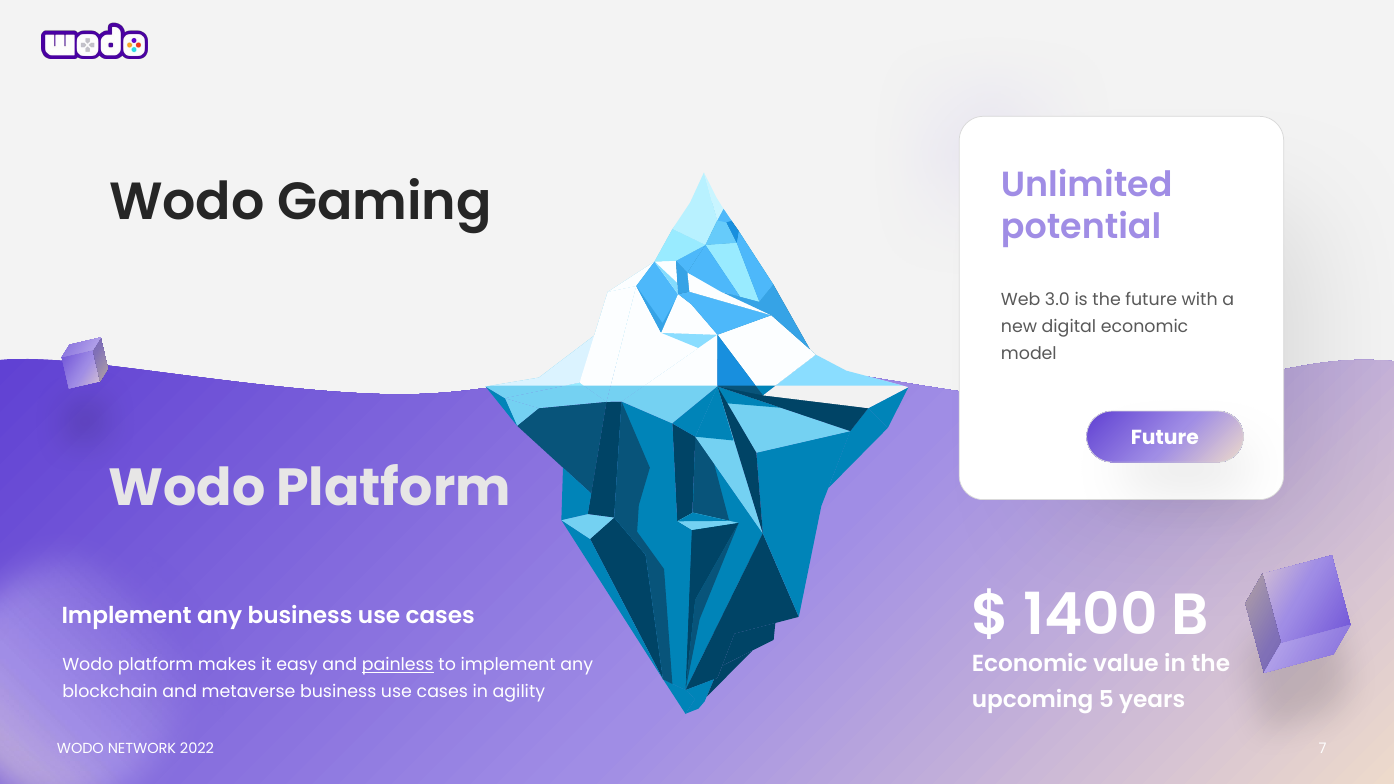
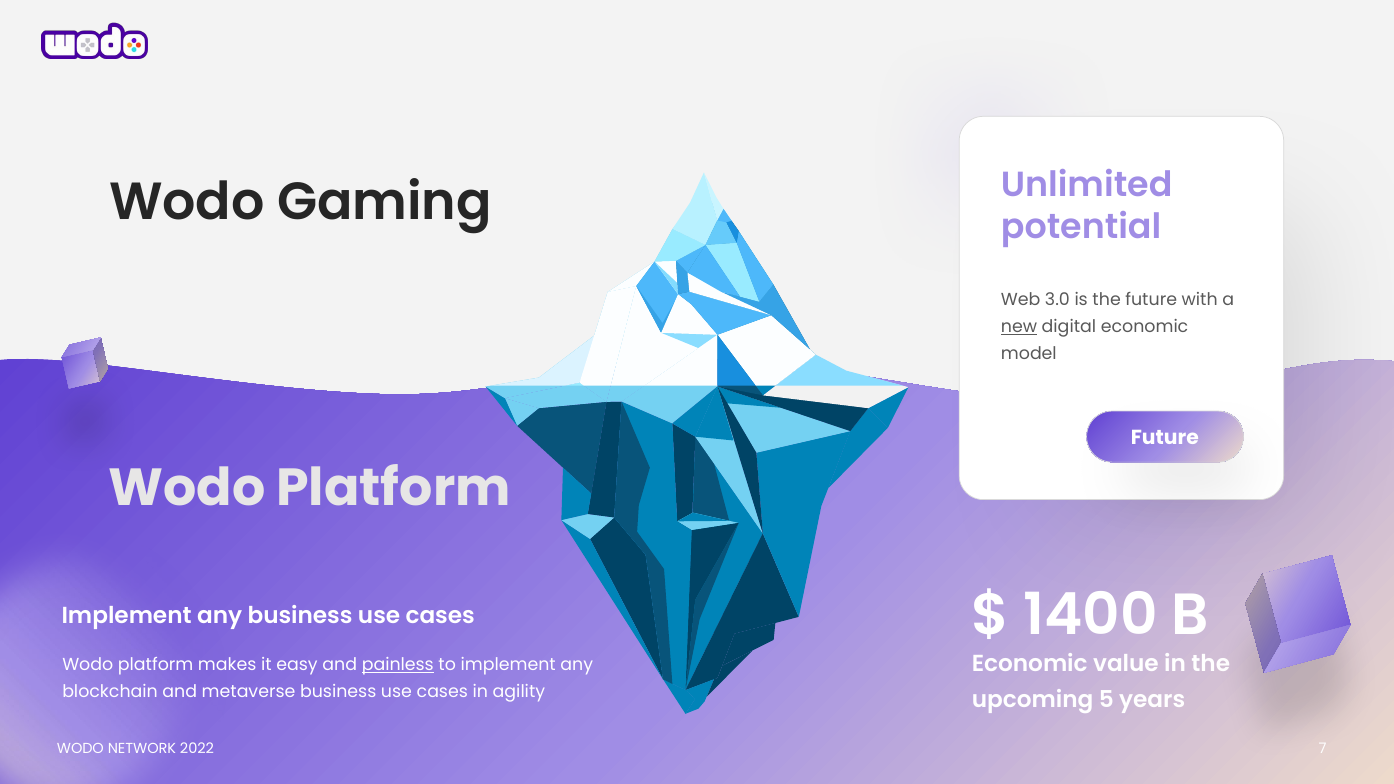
new underline: none -> present
